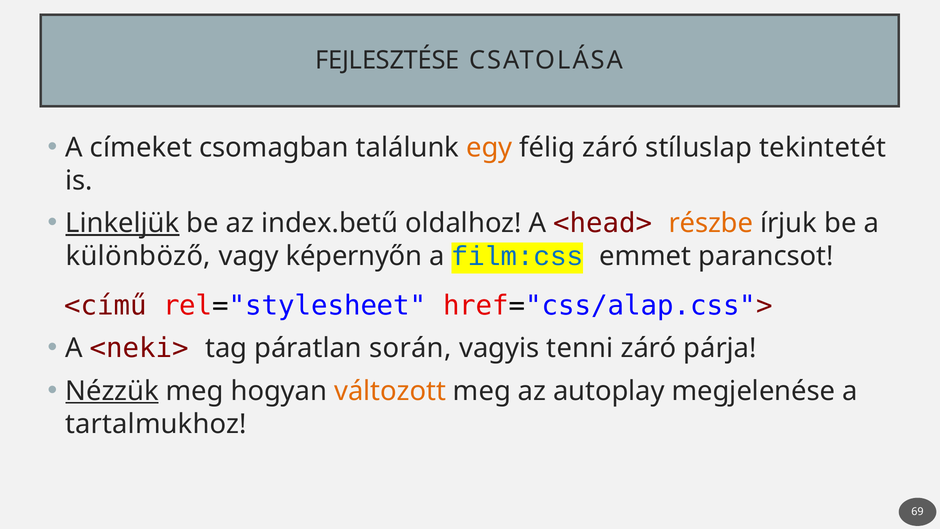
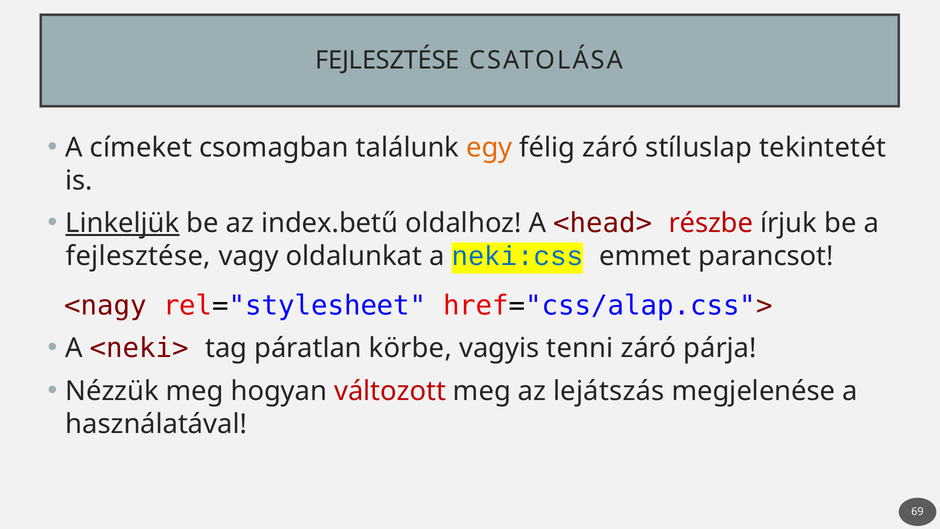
részbe colour: orange -> red
különböző at (138, 256): különböző -> fejlesztése
képernyőn: képernyőn -> oldalunkat
film:css: film:css -> neki:css
<című: <című -> <nagy
során: során -> körbe
Nézzük underline: present -> none
változott colour: orange -> red
autoplay: autoplay -> lejátszás
tartalmukhoz: tartalmukhoz -> használatával
